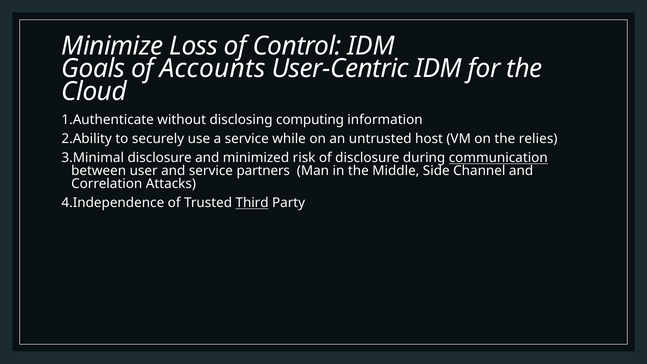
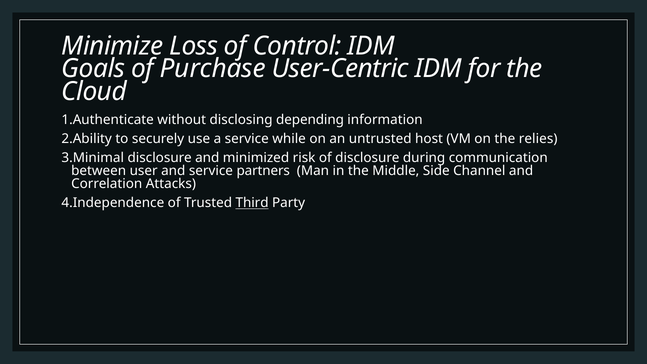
Accounts: Accounts -> Purchase
computing: computing -> depending
communication underline: present -> none
